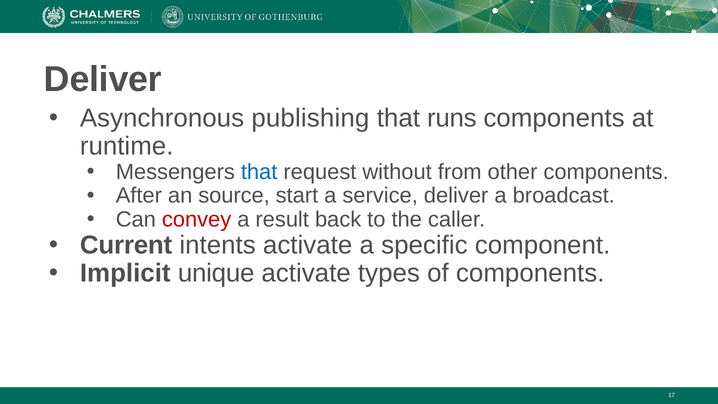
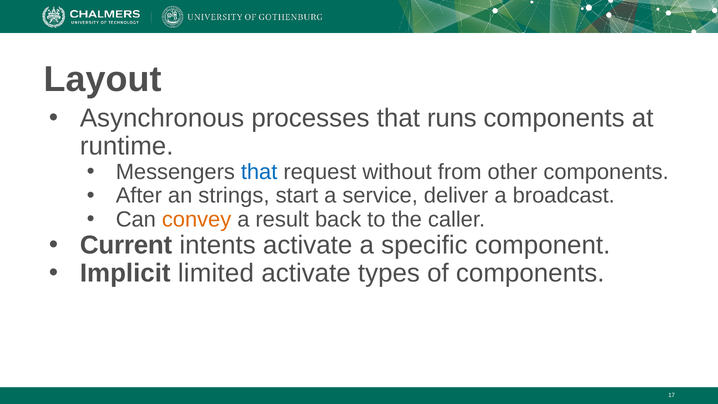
Deliver at (103, 79): Deliver -> Layout
publishing: publishing -> processes
source: source -> strings
convey colour: red -> orange
unique: unique -> limited
